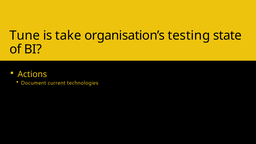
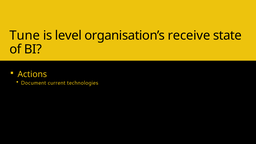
take: take -> level
testing: testing -> receive
